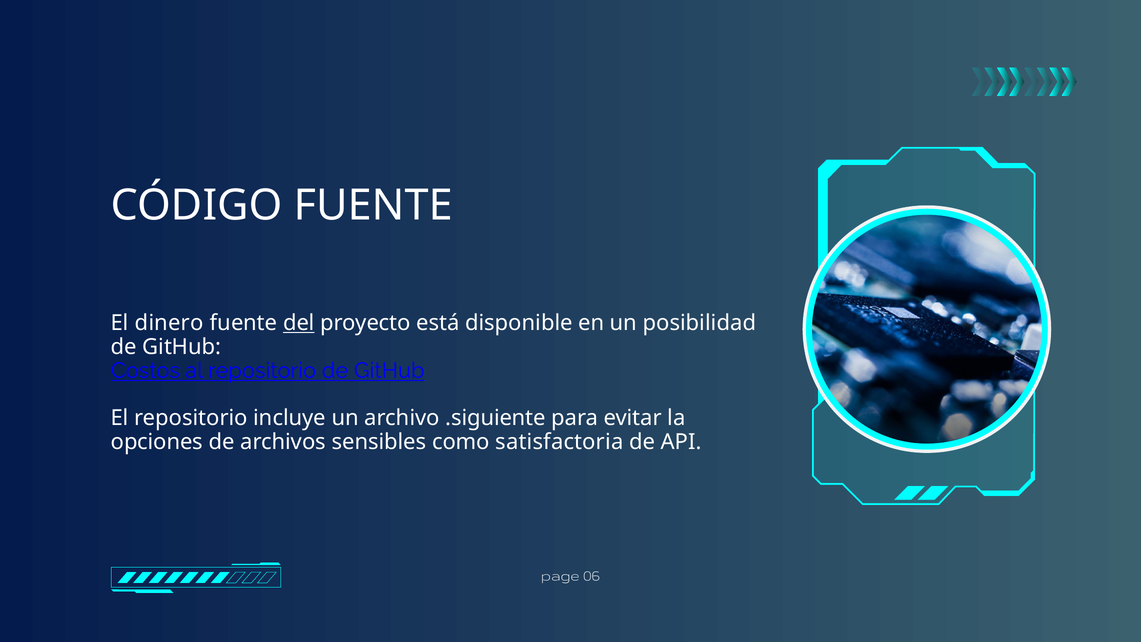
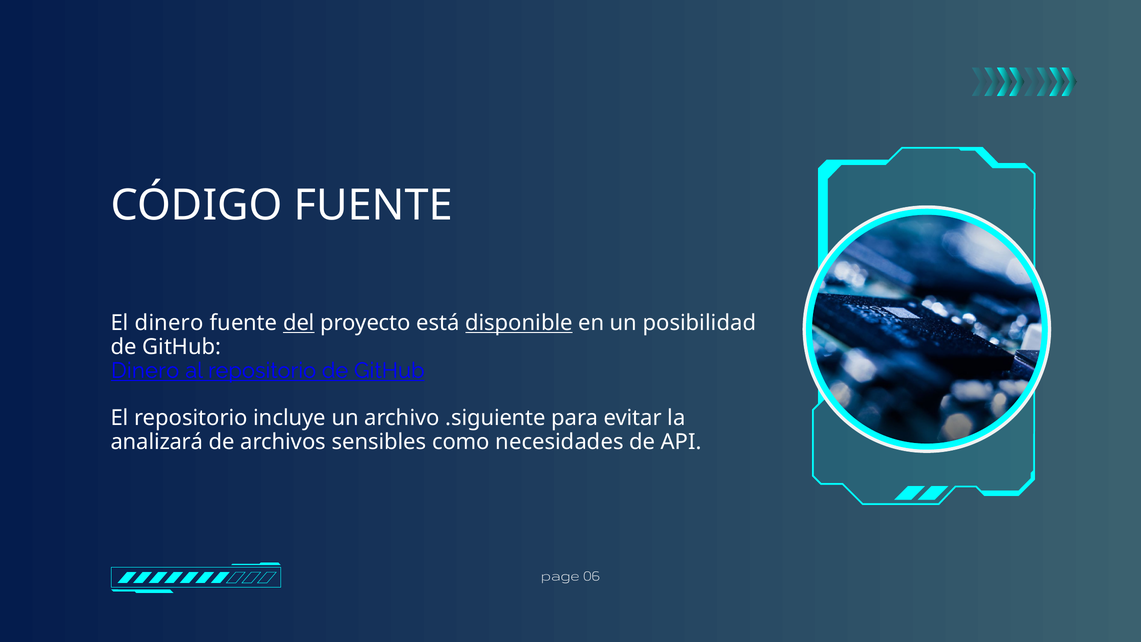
disponible underline: none -> present
Costos at (145, 370): Costos -> Dinero
opciones: opciones -> analizará
satisfactoria: satisfactoria -> necesidades
